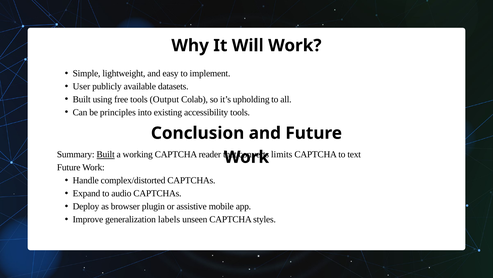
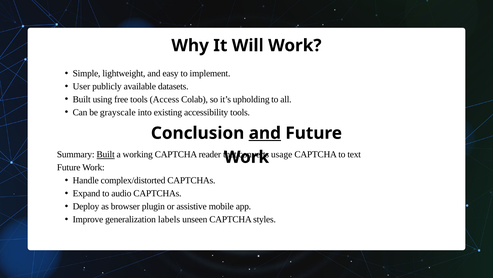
Output: Output -> Access
principles: principles -> grayscale
and at (265, 133) underline: none -> present
limits: limits -> usage
